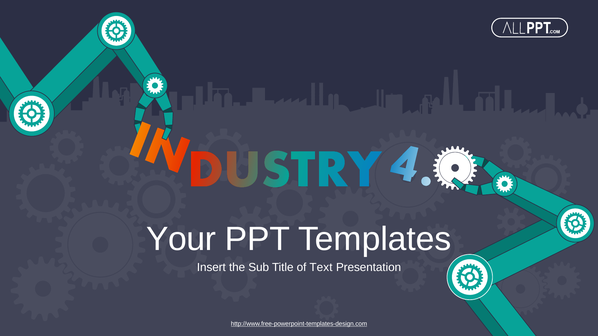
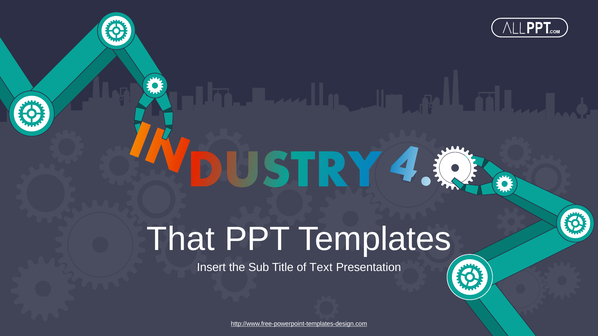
Your: Your -> That
